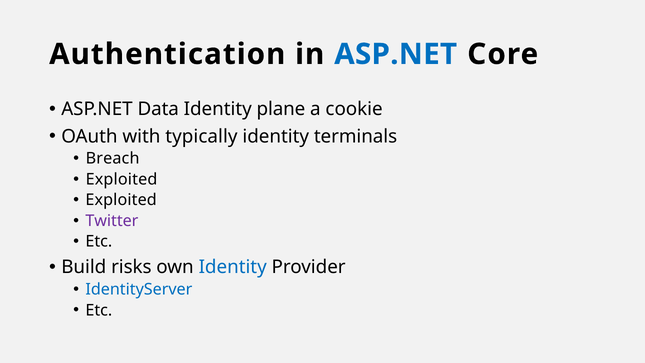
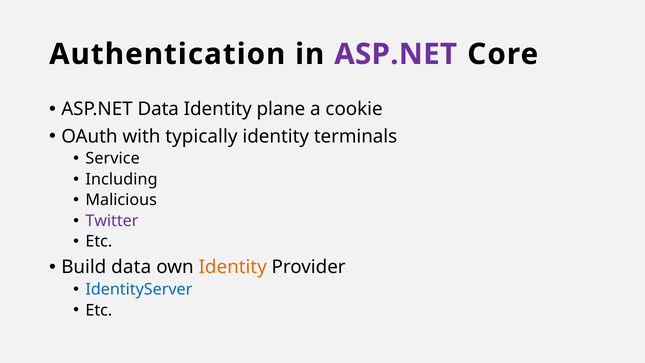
ASP.NET at (396, 54) colour: blue -> purple
Breach: Breach -> Service
Exploited at (121, 179): Exploited -> Including
Exploited at (121, 200): Exploited -> Malicious
Build risks: risks -> data
Identity at (233, 267) colour: blue -> orange
